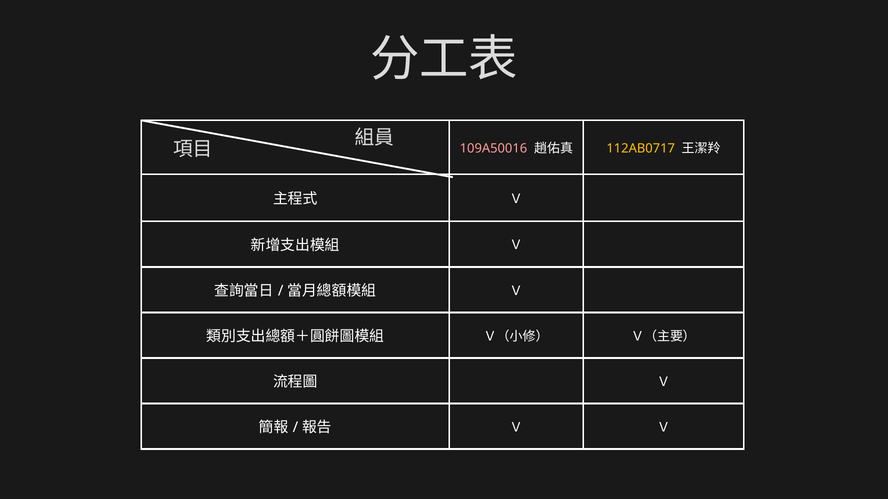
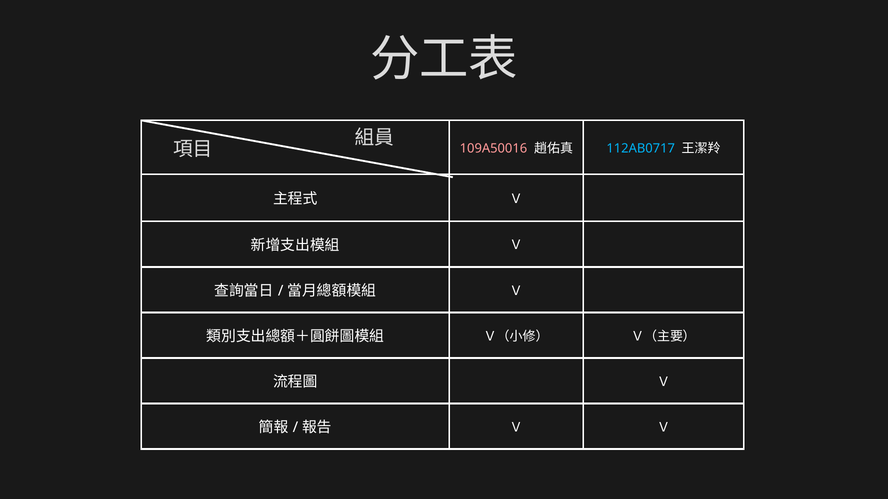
112AB0717 colour: yellow -> light blue
